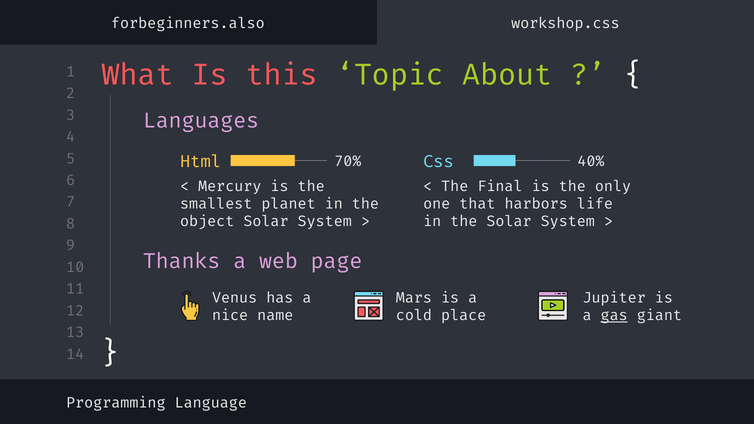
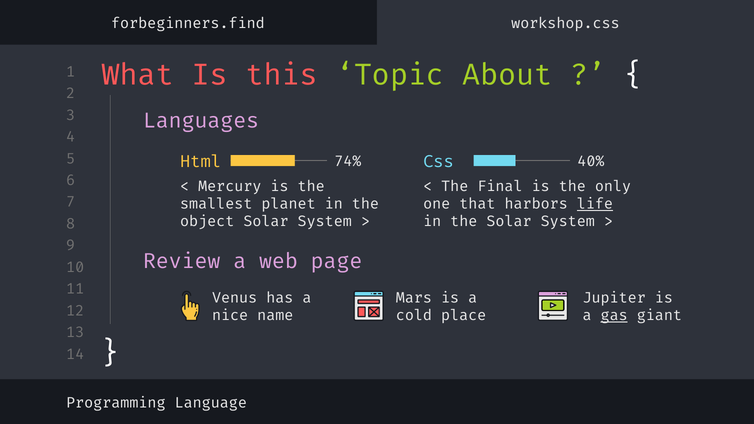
forbeginners.also: forbeginners.also -> forbeginners.find
70%: 70% -> 74%
life underline: none -> present
Thanks: Thanks -> Review
